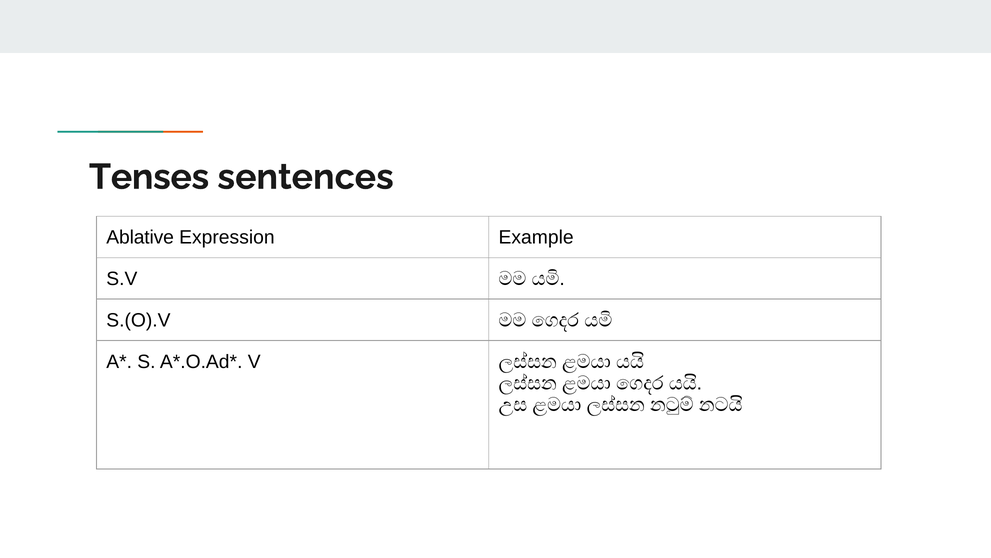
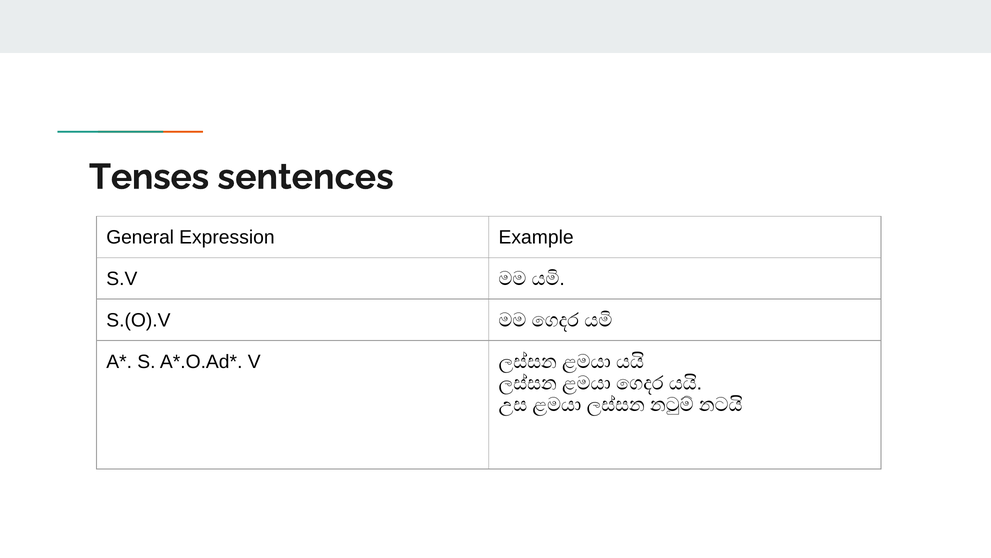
Ablative: Ablative -> General
